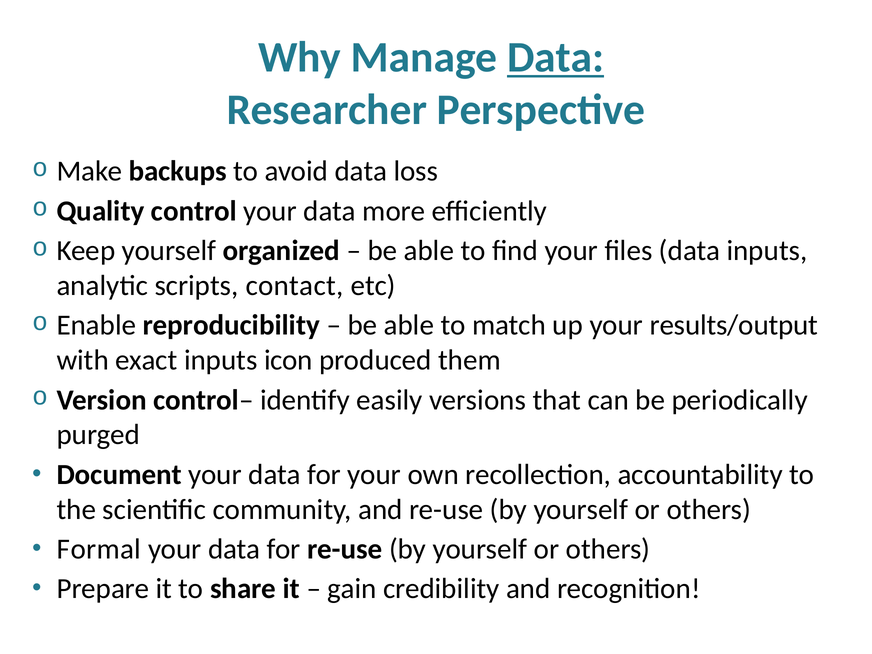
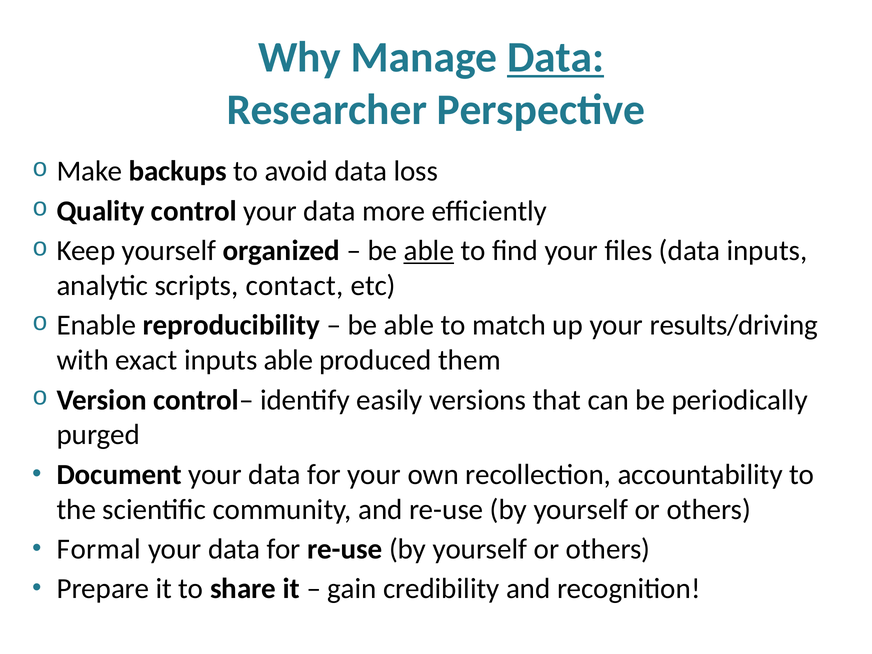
able at (429, 251) underline: none -> present
results/output: results/output -> results/driving
inputs icon: icon -> able
